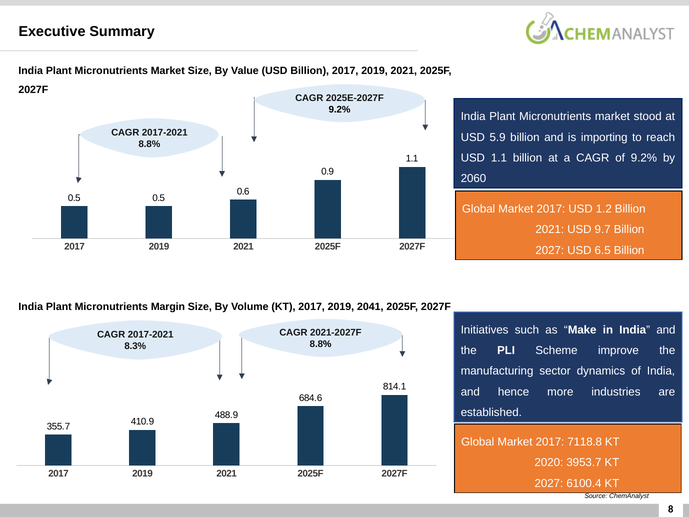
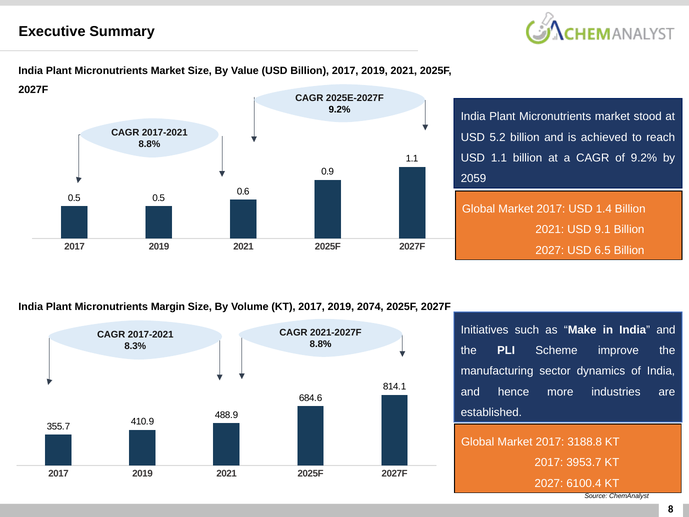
5.9: 5.9 -> 5.2
importing: importing -> achieved
2060: 2060 -> 2059
1.2: 1.2 -> 1.4
9.7: 9.7 -> 9.1
2041: 2041 -> 2074
7118.8: 7118.8 -> 3188.8
2020 at (549, 462): 2020 -> 2017
